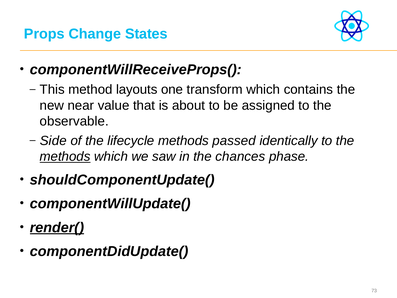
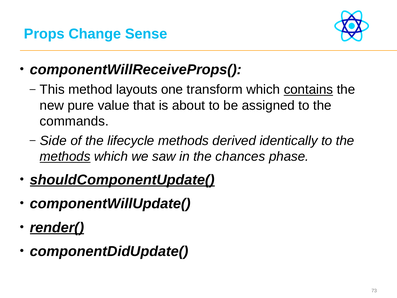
States: States -> Sense
contains underline: none -> present
near: near -> pure
observable: observable -> commands
passed: passed -> derived
shouldComponentUpdate( underline: none -> present
